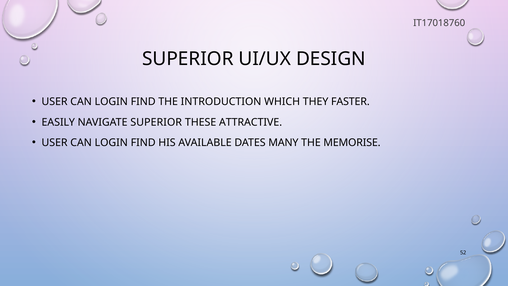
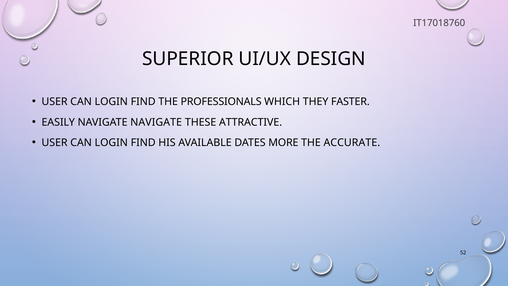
INTRODUCTION: INTRODUCTION -> PROFESSIONALS
NAVIGATE SUPERIOR: SUPERIOR -> NAVIGATE
MANY: MANY -> MORE
MEMORISE: MEMORISE -> ACCURATE
